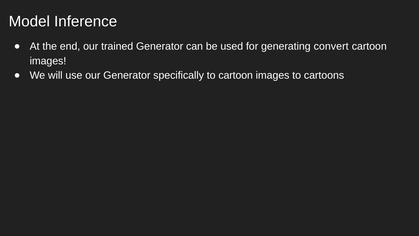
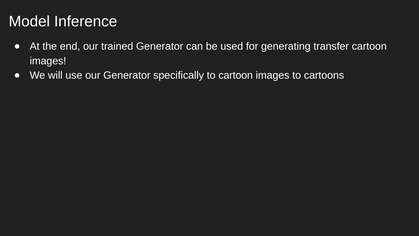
convert: convert -> transfer
